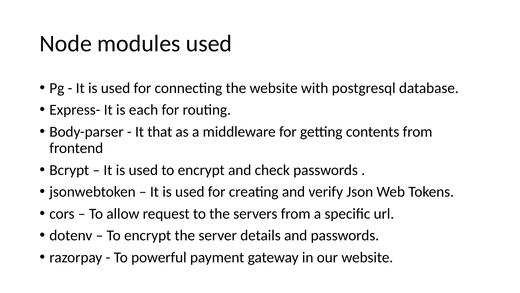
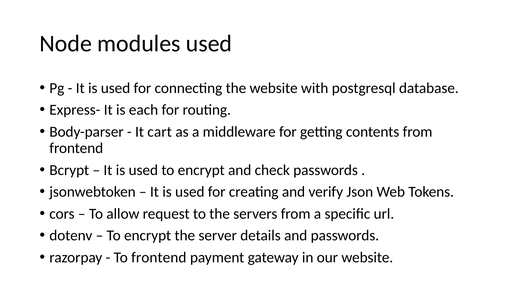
that: that -> cart
To powerful: powerful -> frontend
